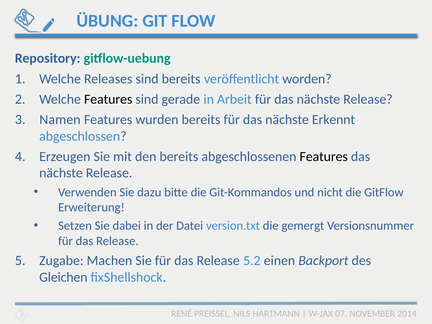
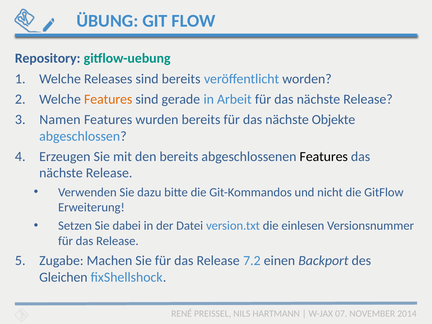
Features at (108, 99) colour: black -> orange
Erkennt: Erkennt -> Objekte
gemergt: gemergt -> einlesen
5.2: 5.2 -> 7.2
